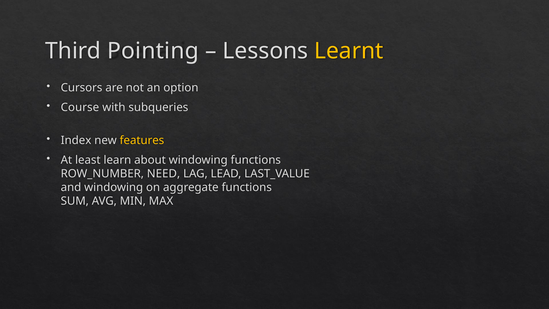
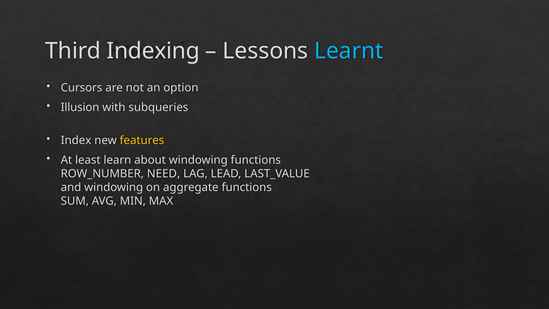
Pointing: Pointing -> Indexing
Learnt colour: yellow -> light blue
Course: Course -> Illusion
